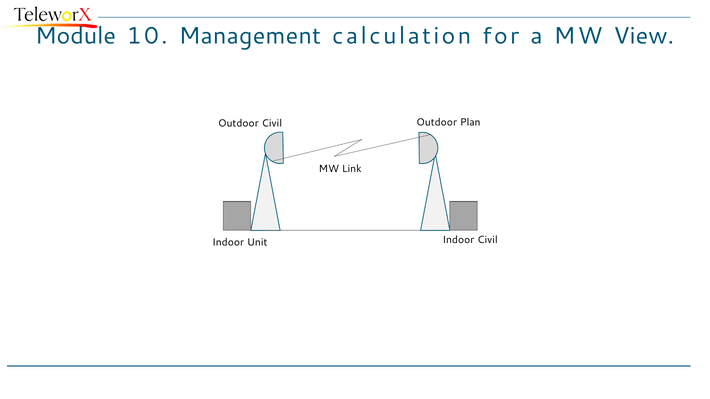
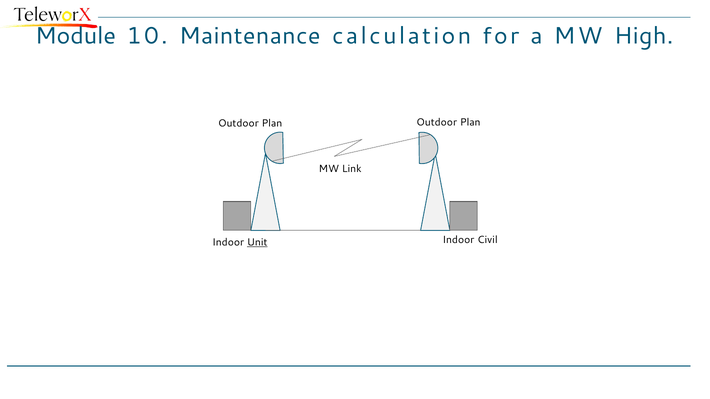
Management: Management -> Maintenance
View: View -> High
Civil at (272, 124): Civil -> Plan
Unit underline: none -> present
